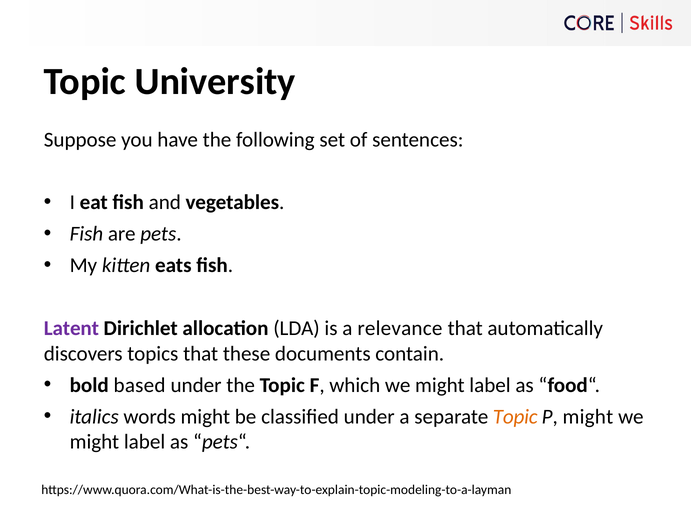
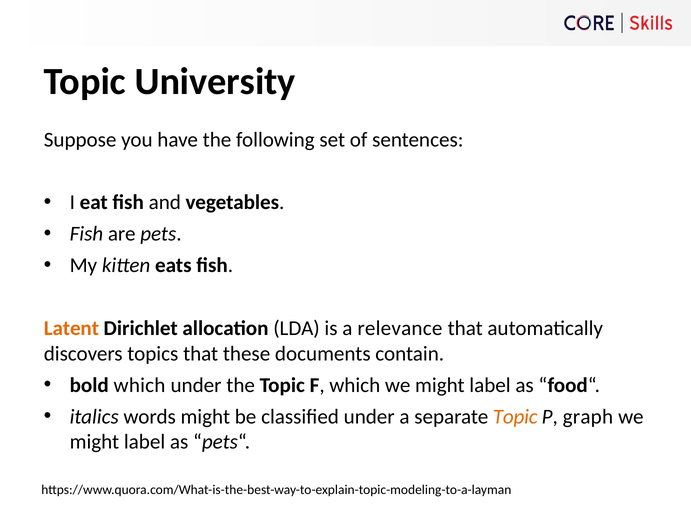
Latent colour: purple -> orange
bold based: based -> which
P might: might -> graph
